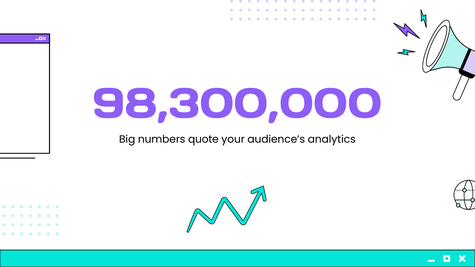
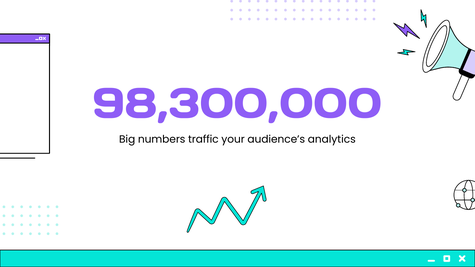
quote: quote -> traffic
